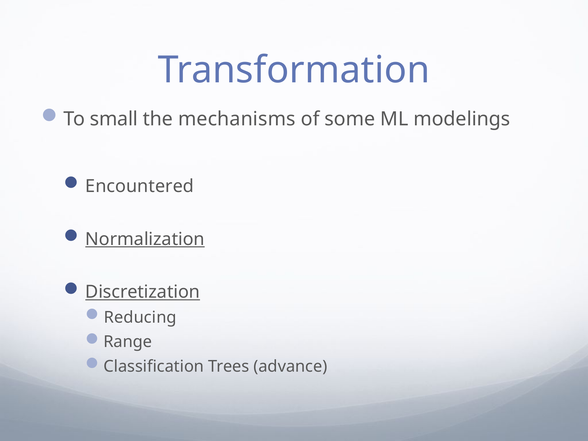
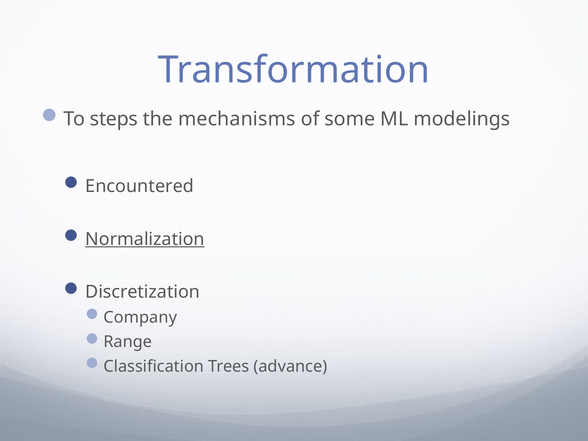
small: small -> steps
Discretization underline: present -> none
Reducing: Reducing -> Company
